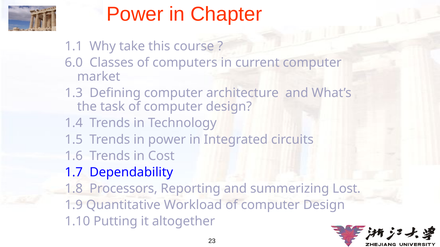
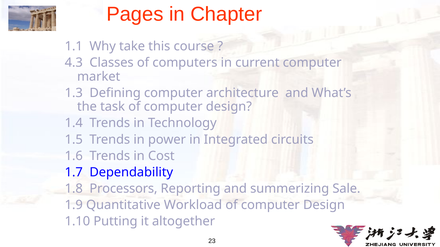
Power at (135, 14): Power -> Pages
6.0: 6.0 -> 4.3
Lost: Lost -> Sale
